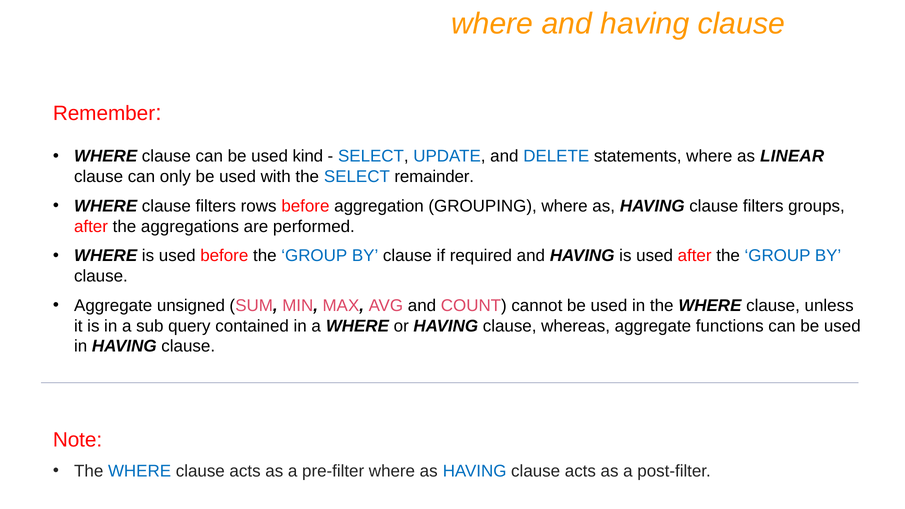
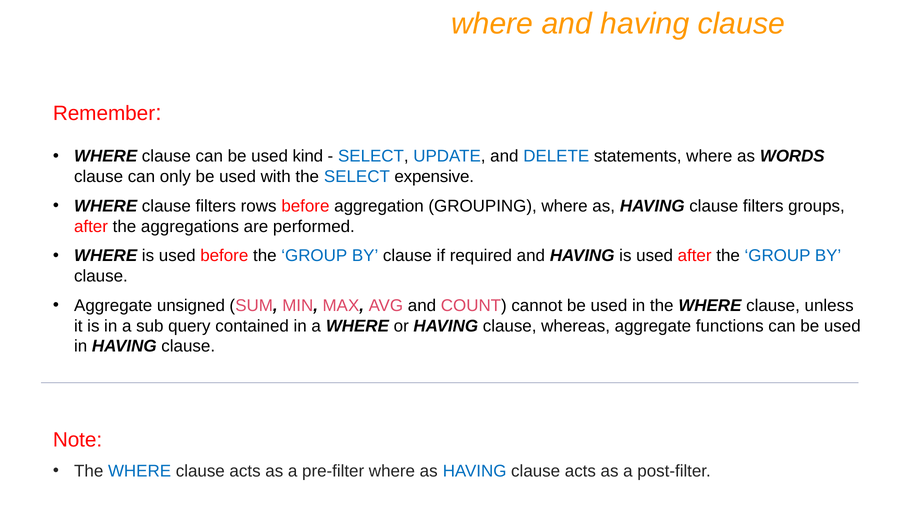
LINEAR: LINEAR -> WORDS
remainder: remainder -> expensive
